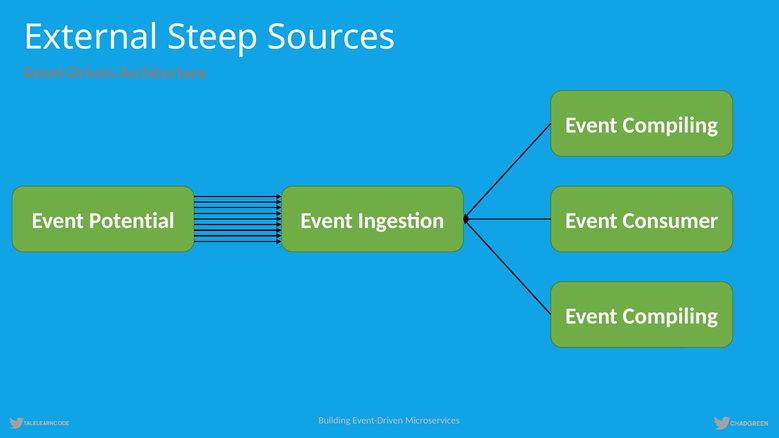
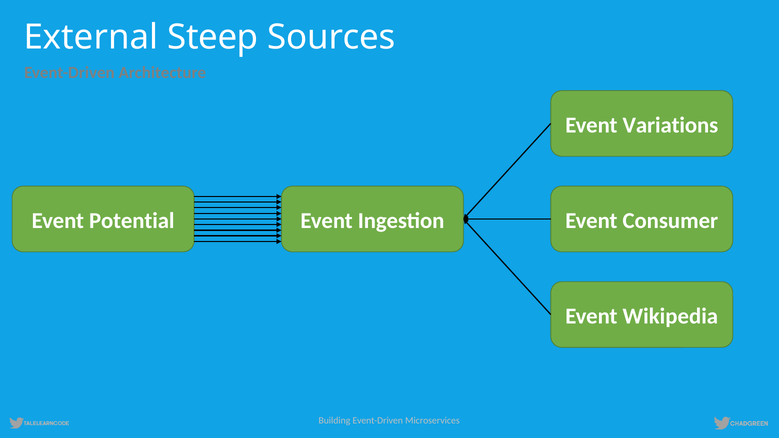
Compiling at (670, 125): Compiling -> Variations
Compiling at (670, 316): Compiling -> Wikipedia
